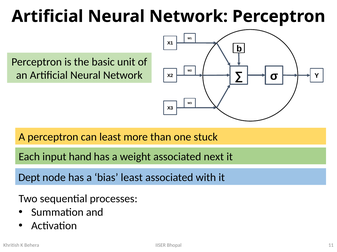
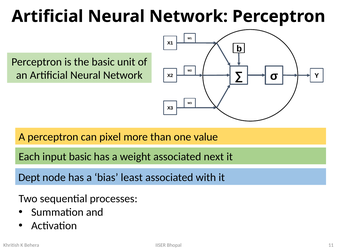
can least: least -> pixel
stuck: stuck -> value
input hand: hand -> basic
